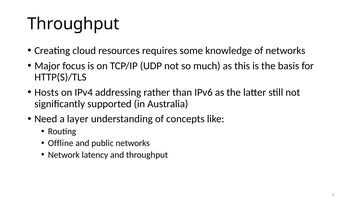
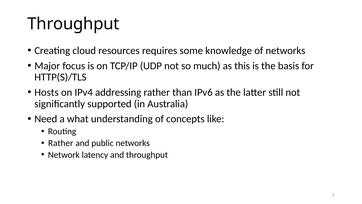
layer: layer -> what
Offline at (61, 143): Offline -> Rather
